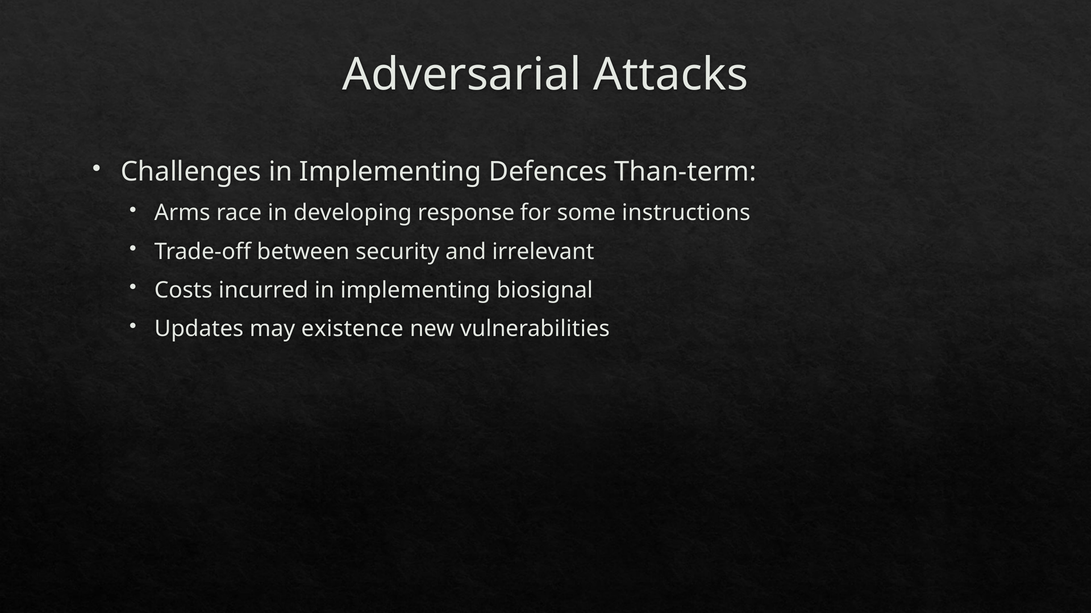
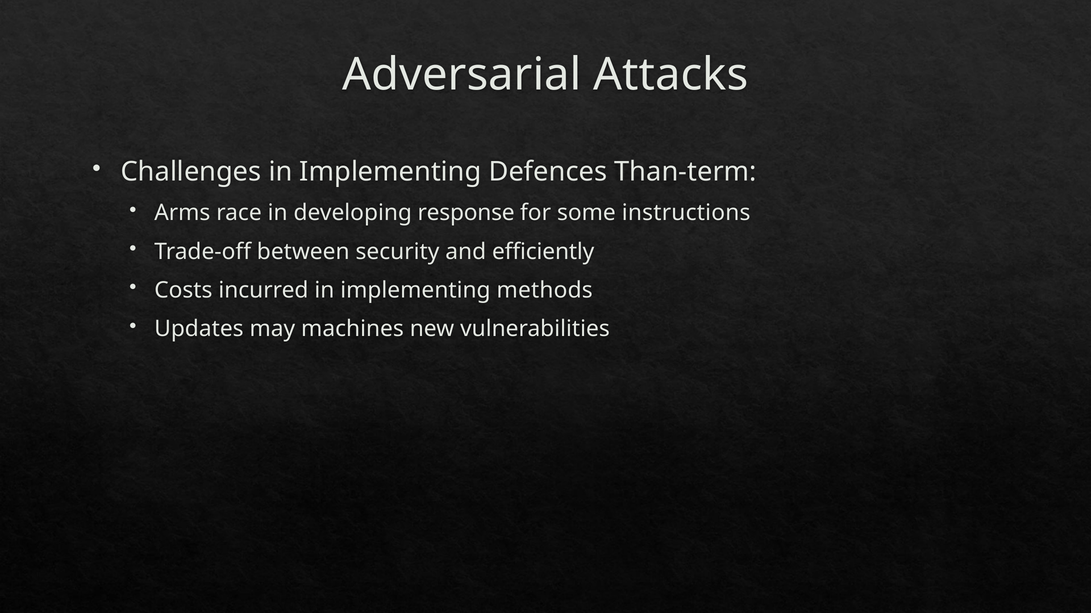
irrelevant: irrelevant -> efficiently
biosignal: biosignal -> methods
existence: existence -> machines
